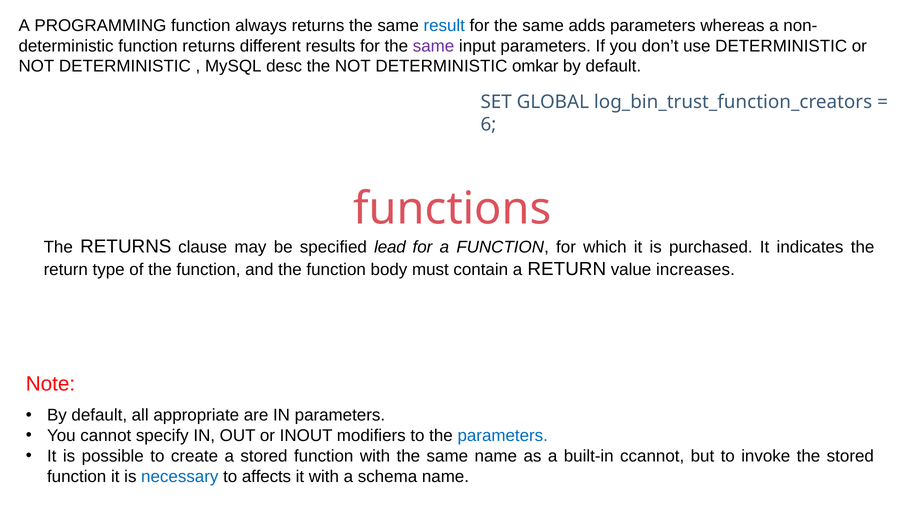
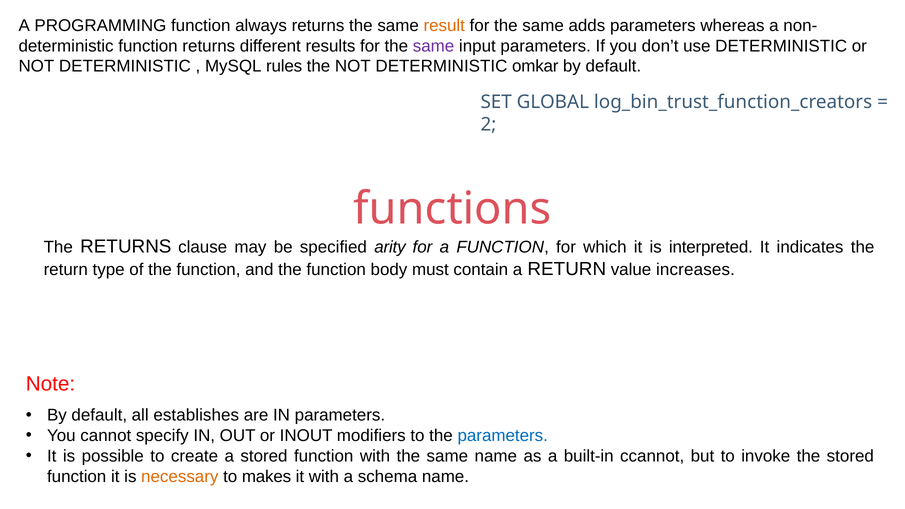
result colour: blue -> orange
desc: desc -> rules
6: 6 -> 2
lead: lead -> arity
purchased: purchased -> interpreted
appropriate: appropriate -> establishes
necessary colour: blue -> orange
affects: affects -> makes
